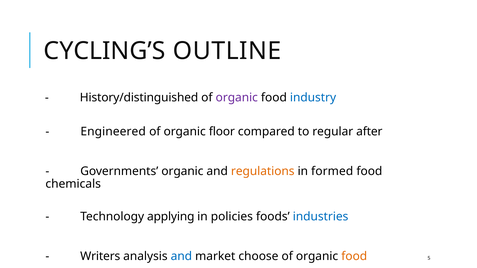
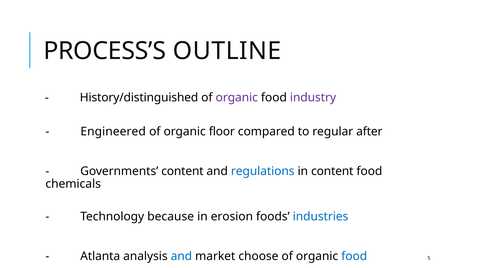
CYCLING’S: CYCLING’S -> PROCESS’S
industry colour: blue -> purple
Governments organic: organic -> content
regulations colour: orange -> blue
in formed: formed -> content
applying: applying -> because
policies: policies -> erosion
Writers: Writers -> Atlanta
food at (354, 257) colour: orange -> blue
